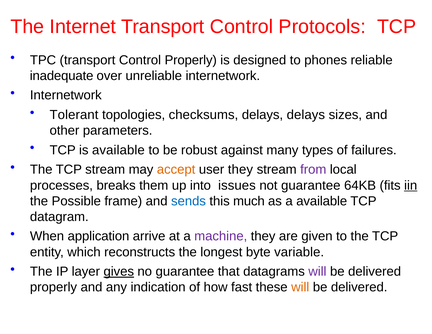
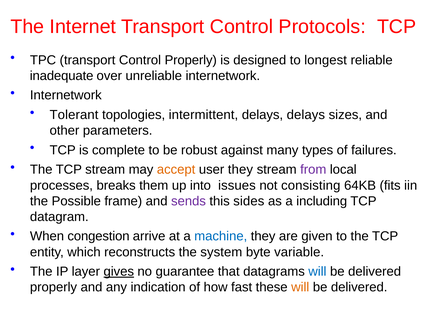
phones: phones -> longest
checksums: checksums -> intermittent
is available: available -> complete
not guarantee: guarantee -> consisting
iin underline: present -> none
sends colour: blue -> purple
much: much -> sides
a available: available -> including
application: application -> congestion
machine colour: purple -> blue
longest: longest -> system
will at (317, 271) colour: purple -> blue
